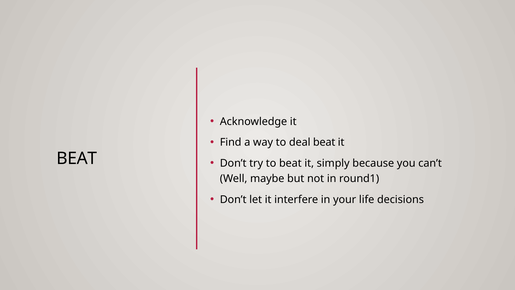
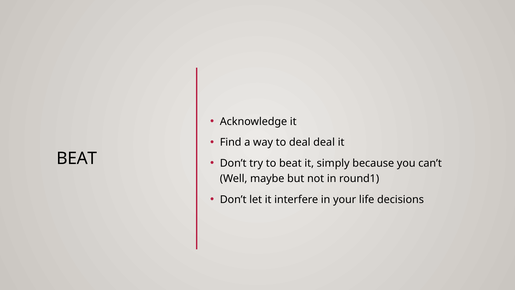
deal beat: beat -> deal
